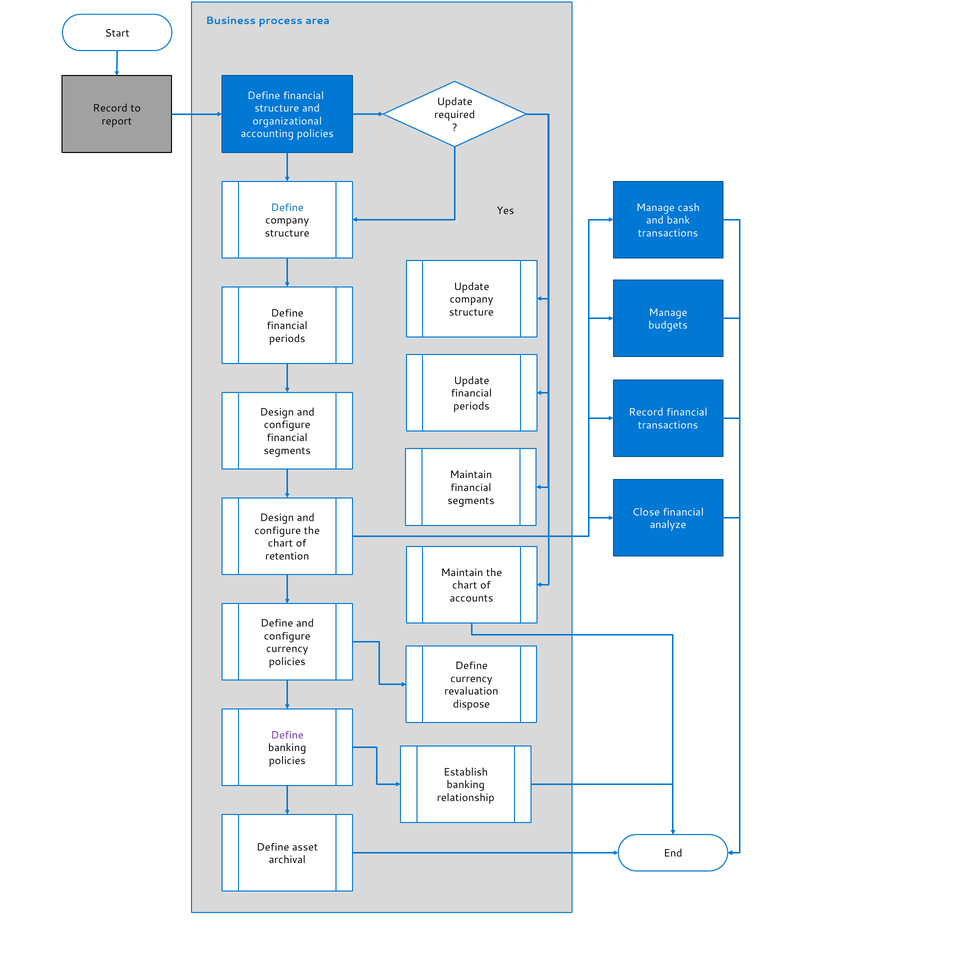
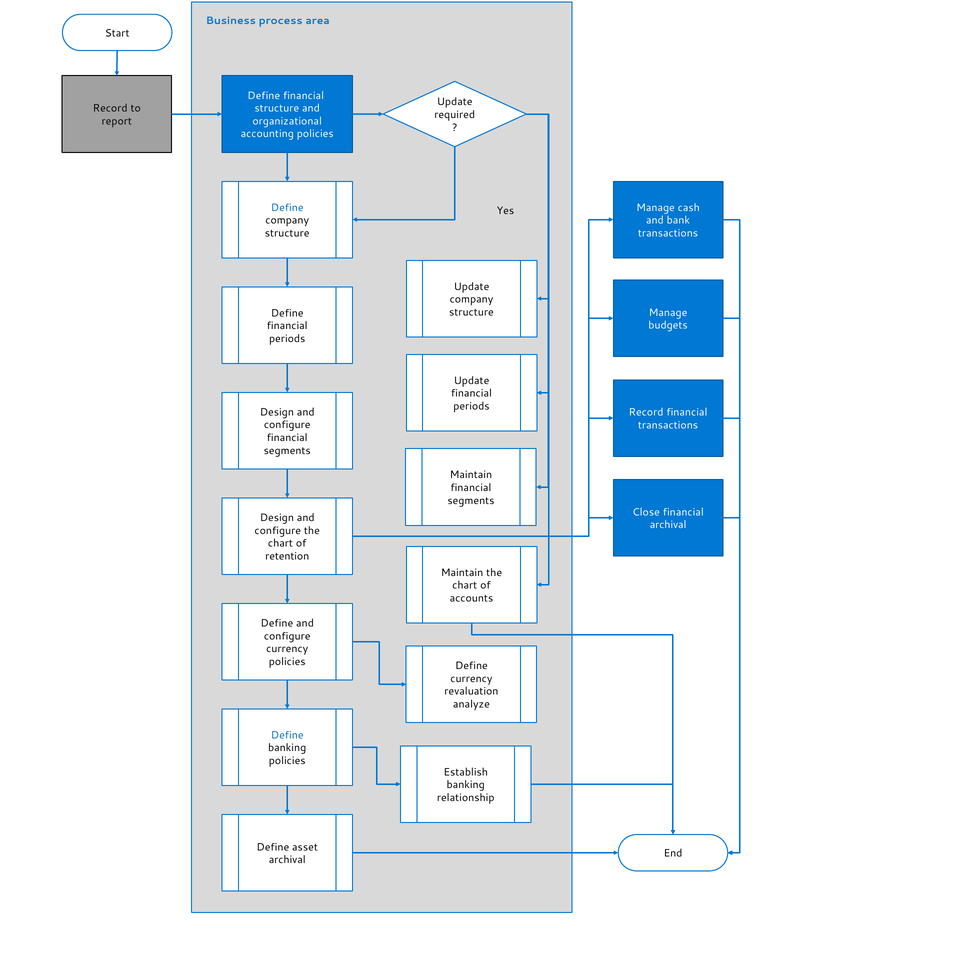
analyze at (668, 525): analyze -> archival
dispose: dispose -> analyze
Define at (287, 735) colour: purple -> blue
